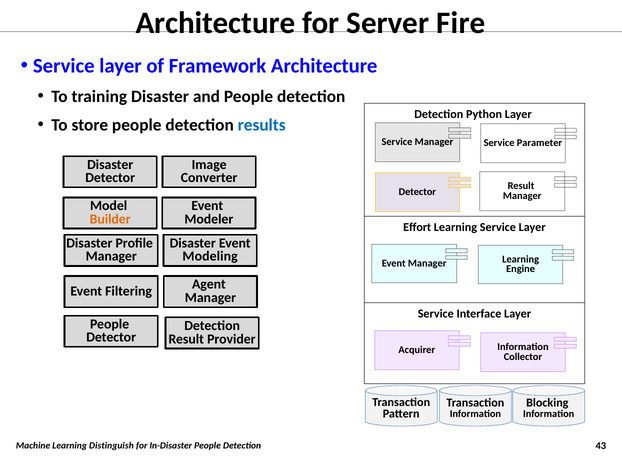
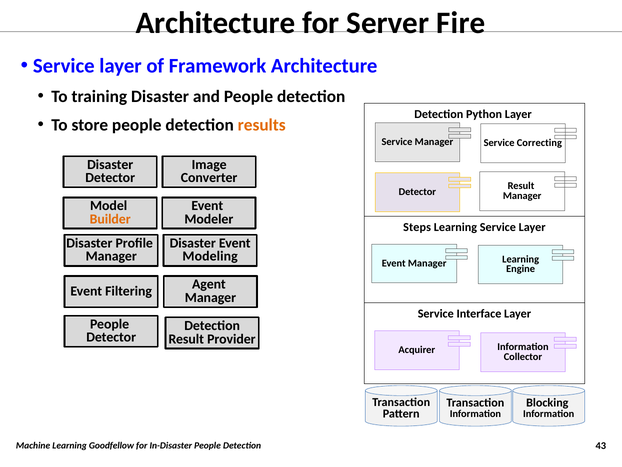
results colour: blue -> orange
Parameter: Parameter -> Correcting
Effort: Effort -> Steps
Distinguish: Distinguish -> Goodfellow
